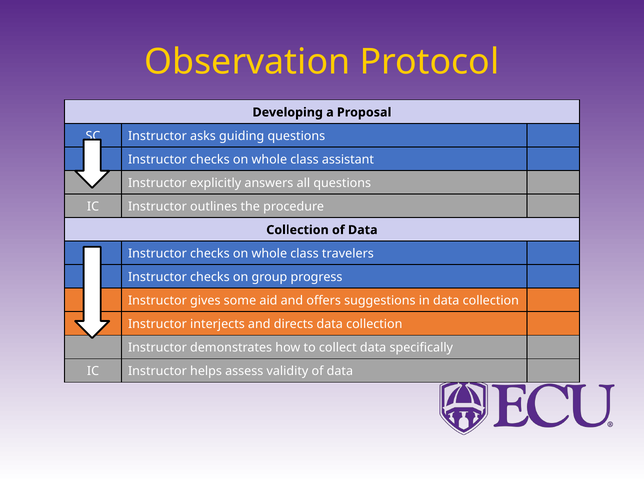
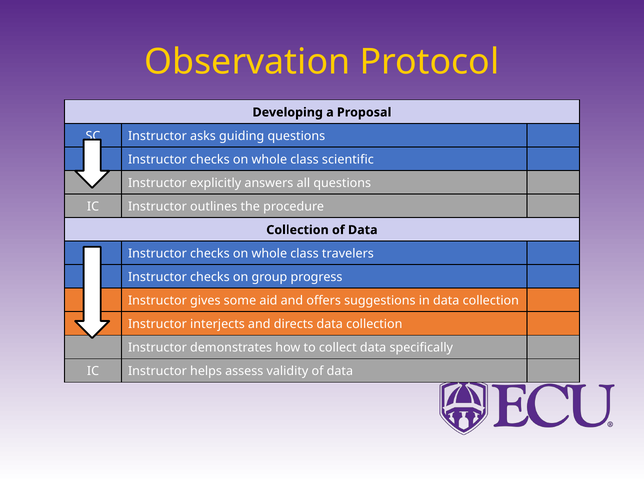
assistant: assistant -> scientific
